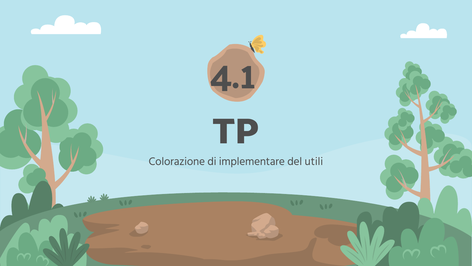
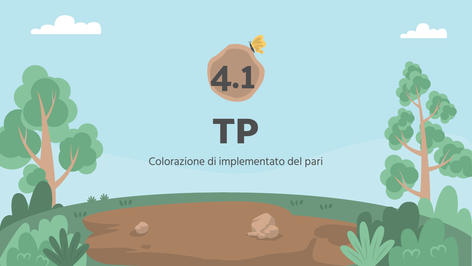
implementare: implementare -> implementato
utili: utili -> pari
